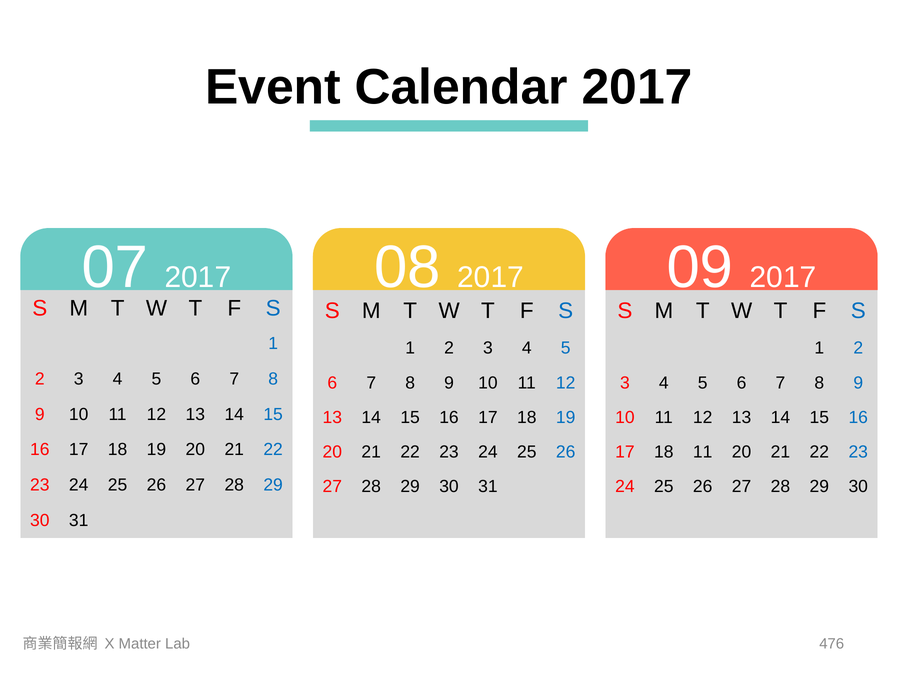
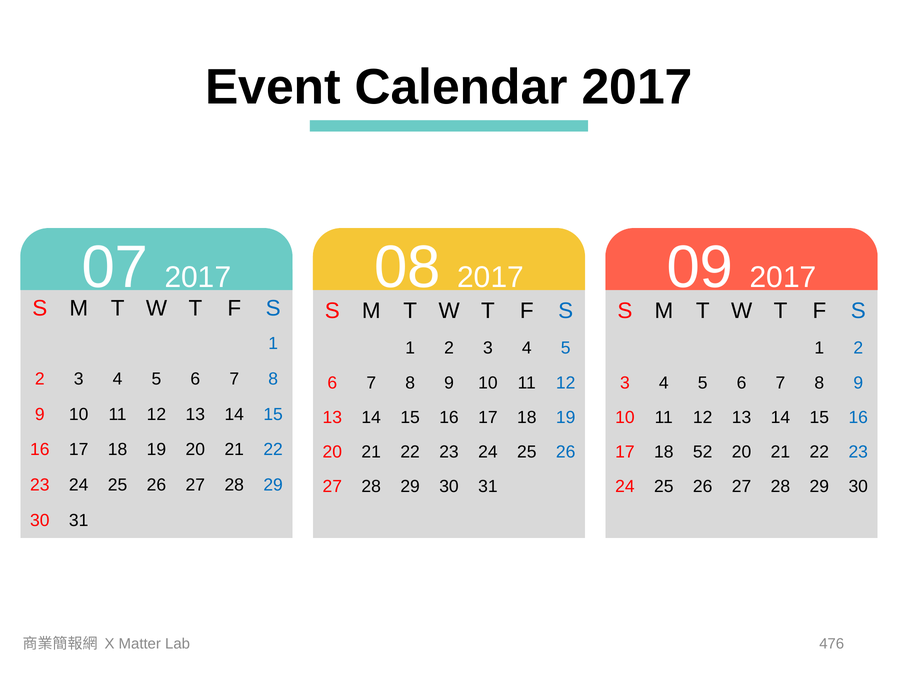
18 11: 11 -> 52
